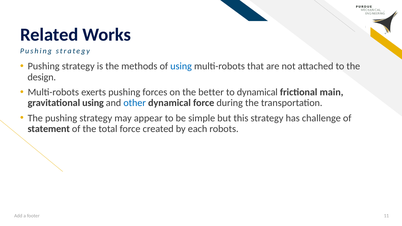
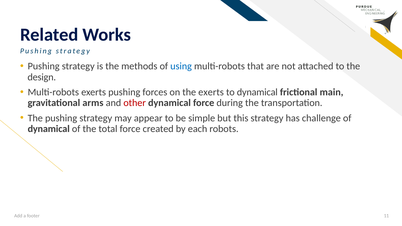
the better: better -> exerts
gravitational using: using -> arms
other colour: blue -> red
statement at (49, 129): statement -> dynamical
